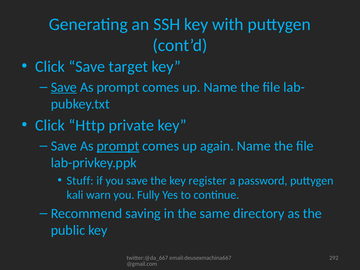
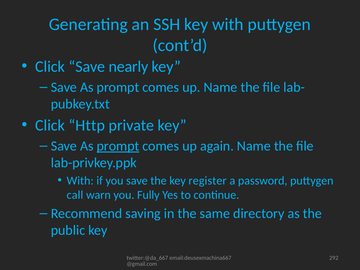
target: target -> nearly
Save at (64, 87) underline: present -> none
Stuff at (80, 181): Stuff -> With
kali: kali -> call
